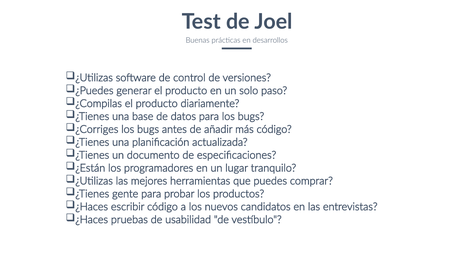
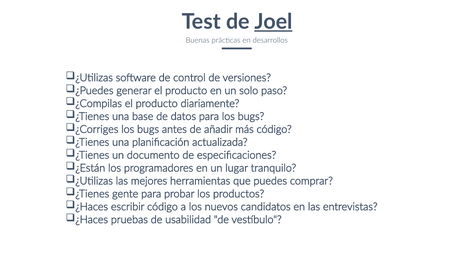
Joel underline: none -> present
